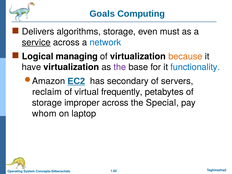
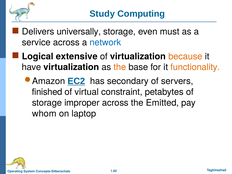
Goals: Goals -> Study
algorithms: algorithms -> universally
service underline: present -> none
managing: managing -> extensive
the at (120, 67) colour: purple -> orange
functionality colour: blue -> orange
reclaim: reclaim -> finished
frequently: frequently -> constraint
Special: Special -> Emitted
